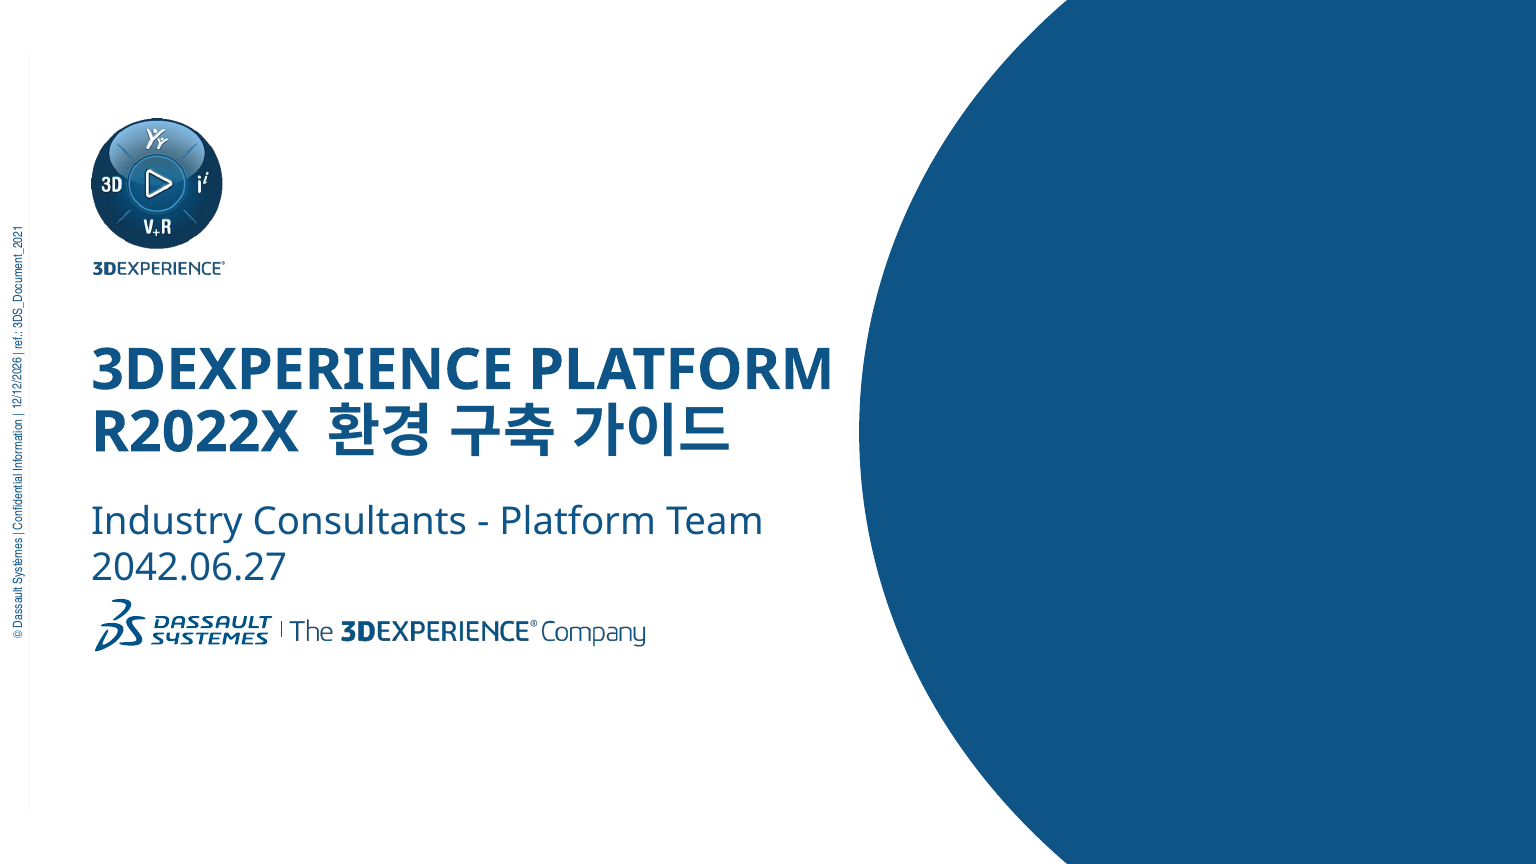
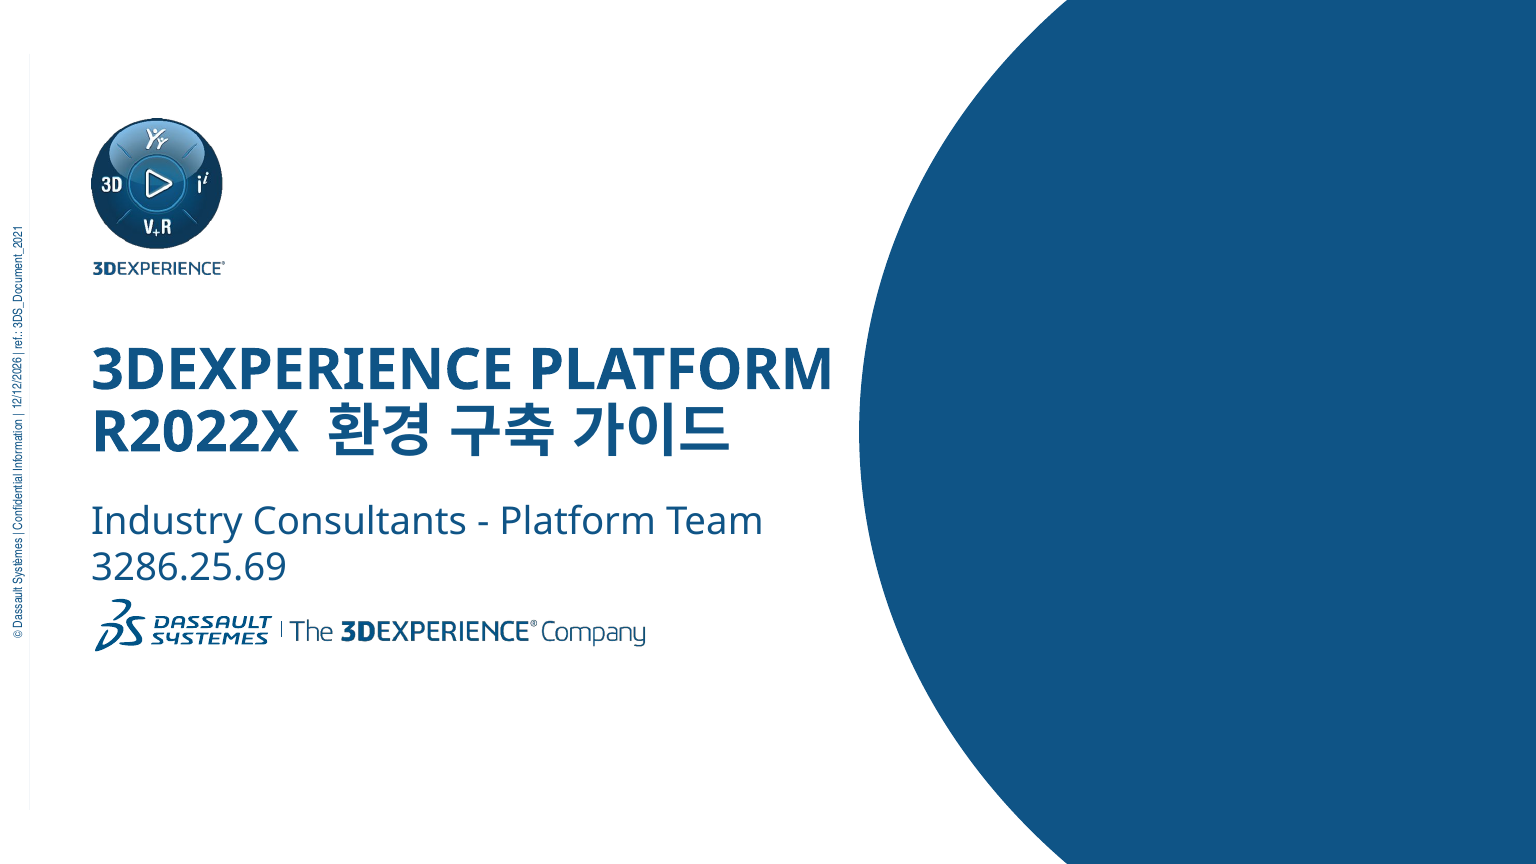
2042.06.27: 2042.06.27 -> 3286.25.69
